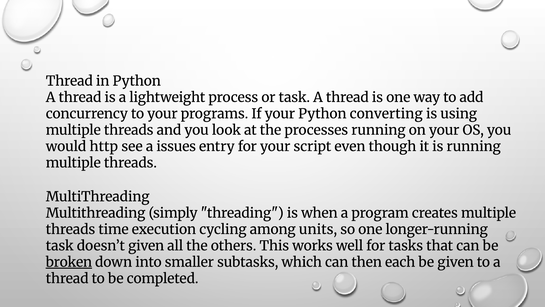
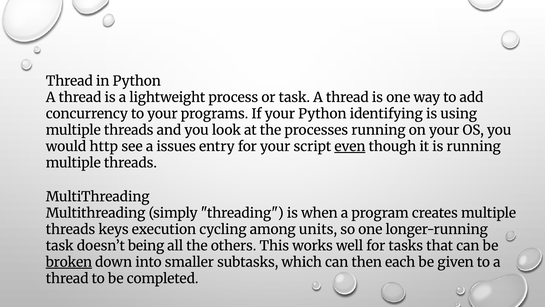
converting: converting -> identifying
even underline: none -> present
time: time -> keys
doesn’t given: given -> being
